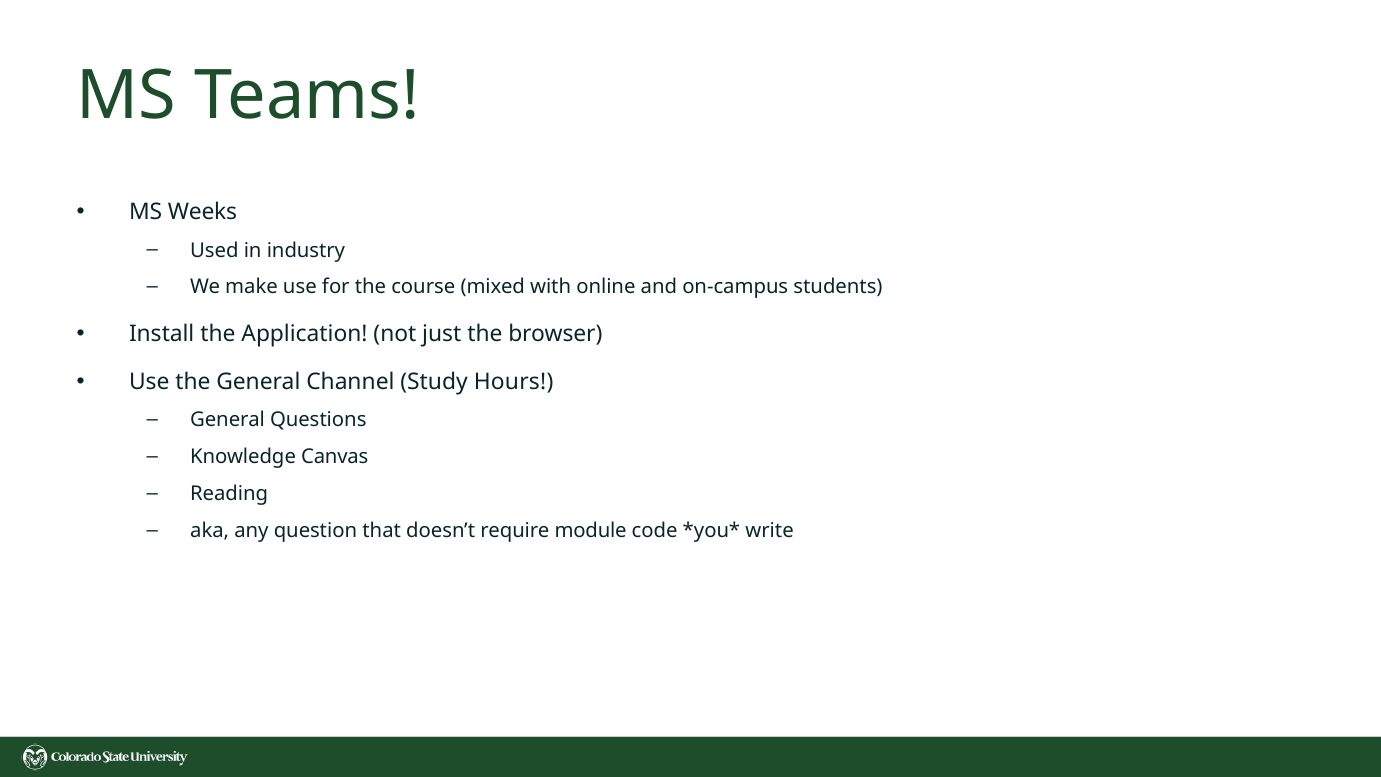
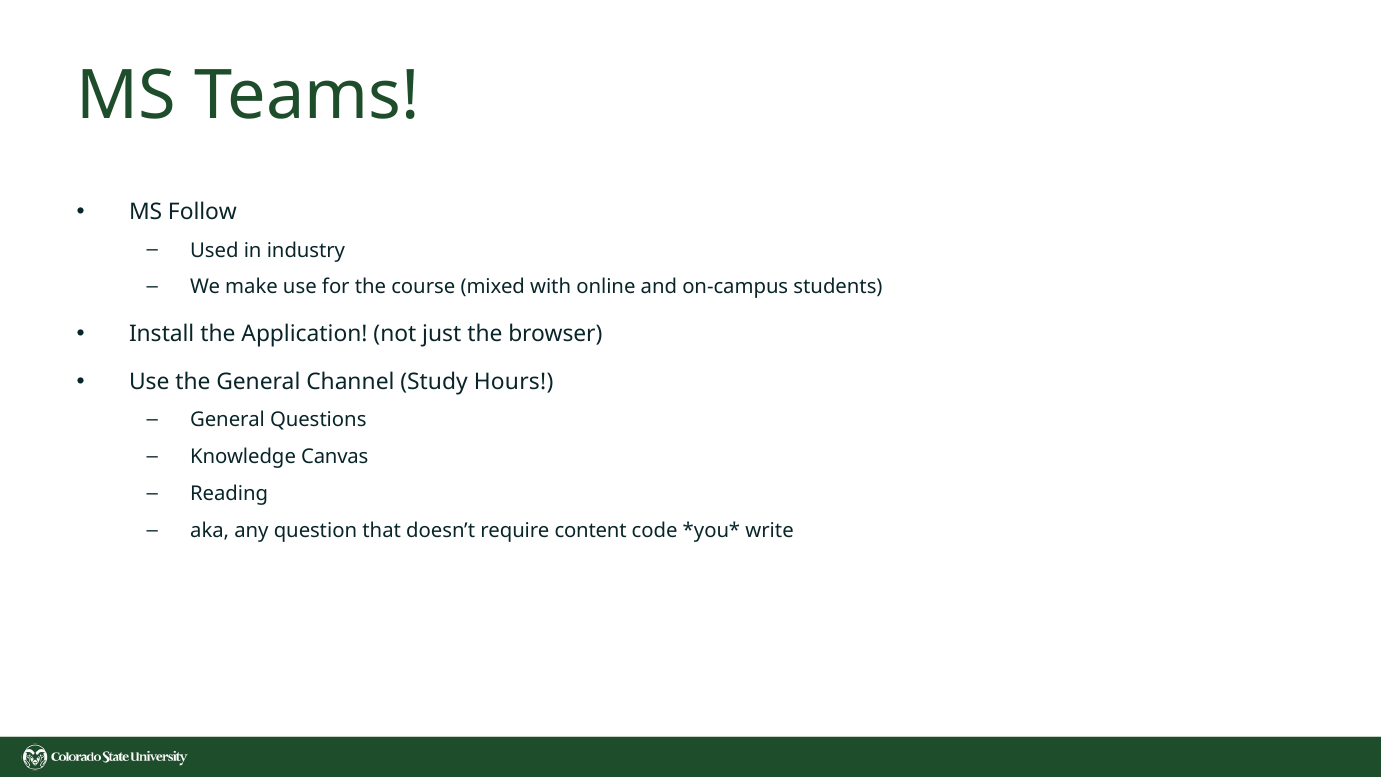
Weeks: Weeks -> Follow
module: module -> content
